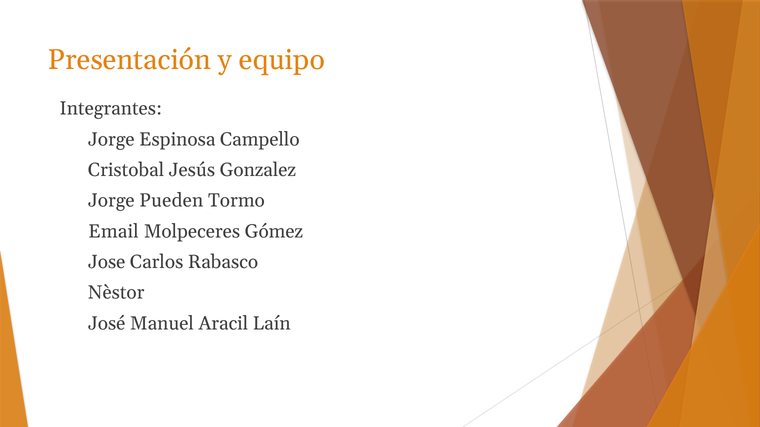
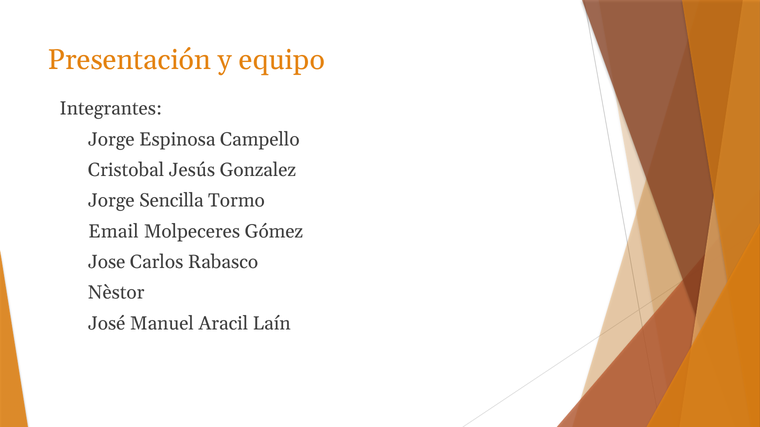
Pueden: Pueden -> Sencilla
